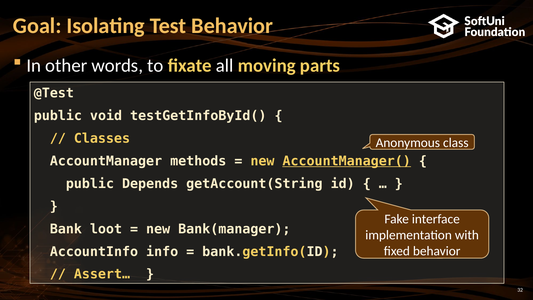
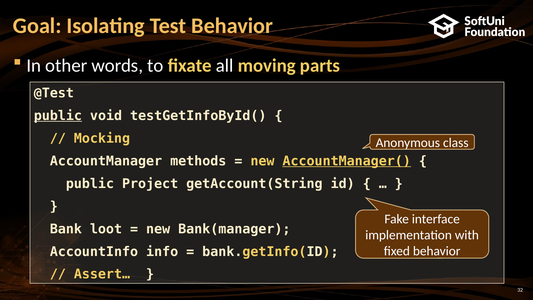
public at (58, 116) underline: none -> present
Classes: Classes -> Mocking
Depends: Depends -> Project
